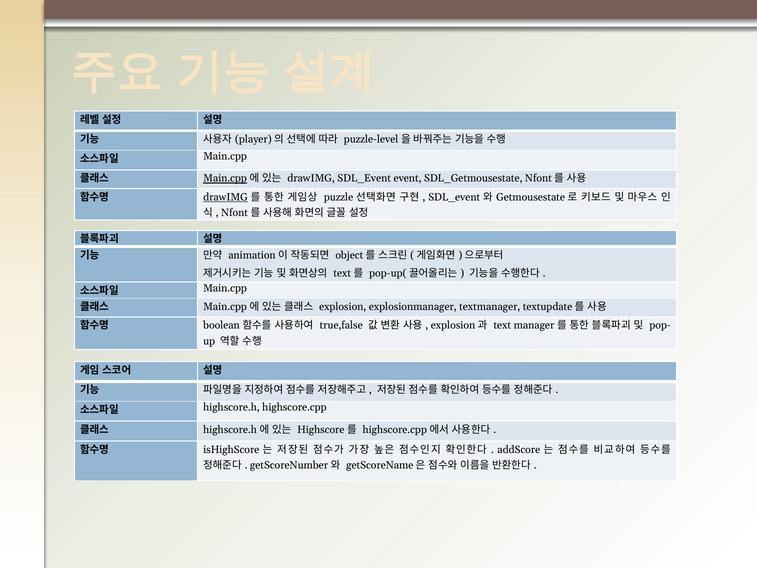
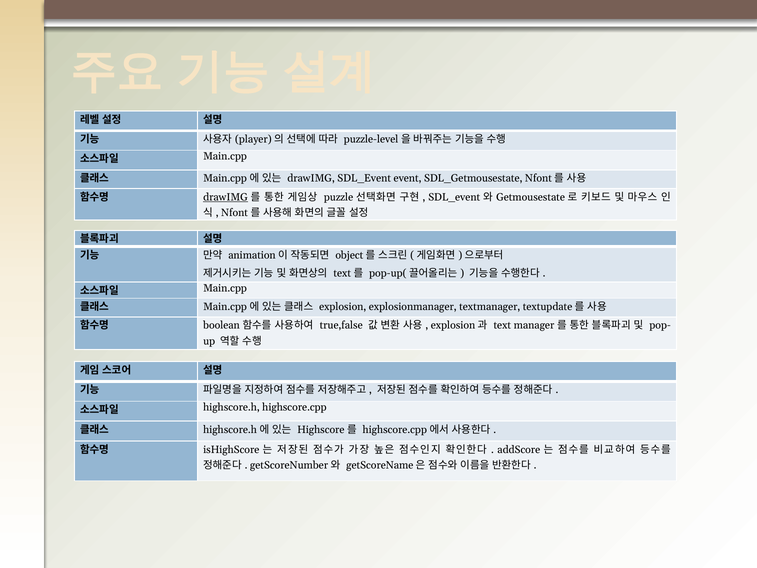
Main.cpp at (225, 178) underline: present -> none
